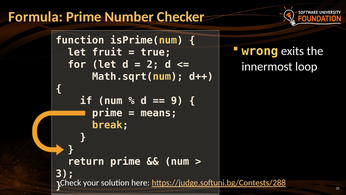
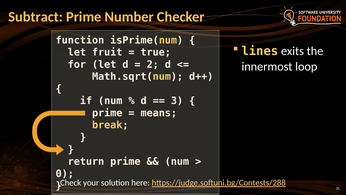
Formula: Formula -> Subtract
wrong: wrong -> lines
9: 9 -> 3
3: 3 -> 0
